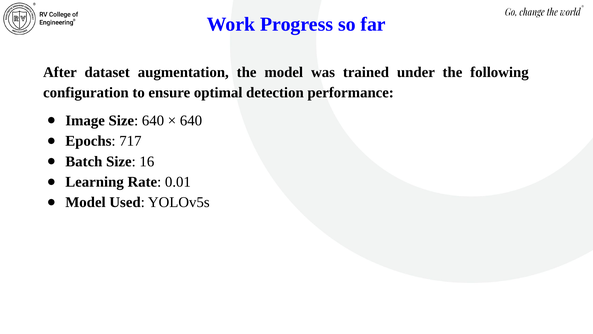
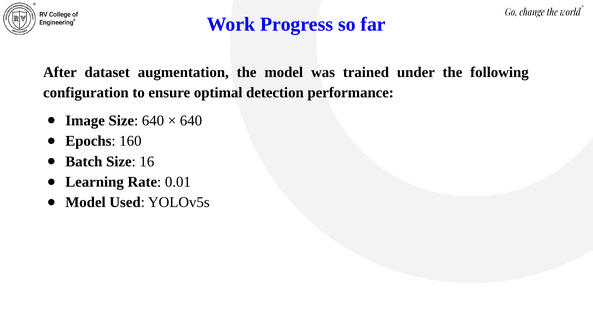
717: 717 -> 160
